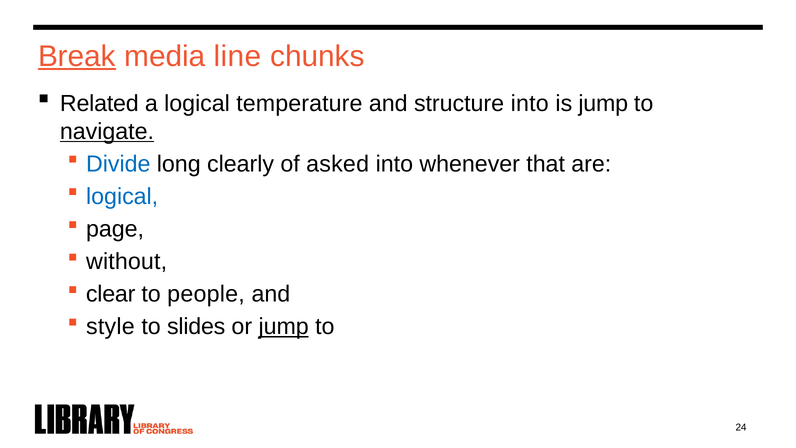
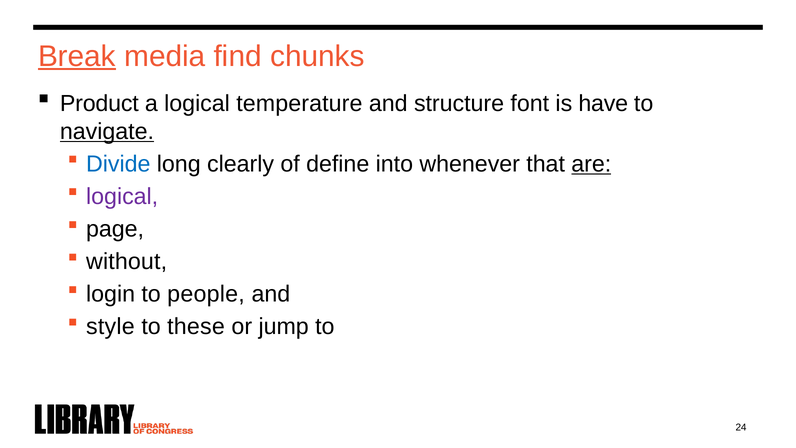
line: line -> find
Related: Related -> Product
structure into: into -> font
is jump: jump -> have
asked: asked -> define
are underline: none -> present
logical at (122, 196) colour: blue -> purple
clear: clear -> login
slides: slides -> these
jump at (284, 327) underline: present -> none
